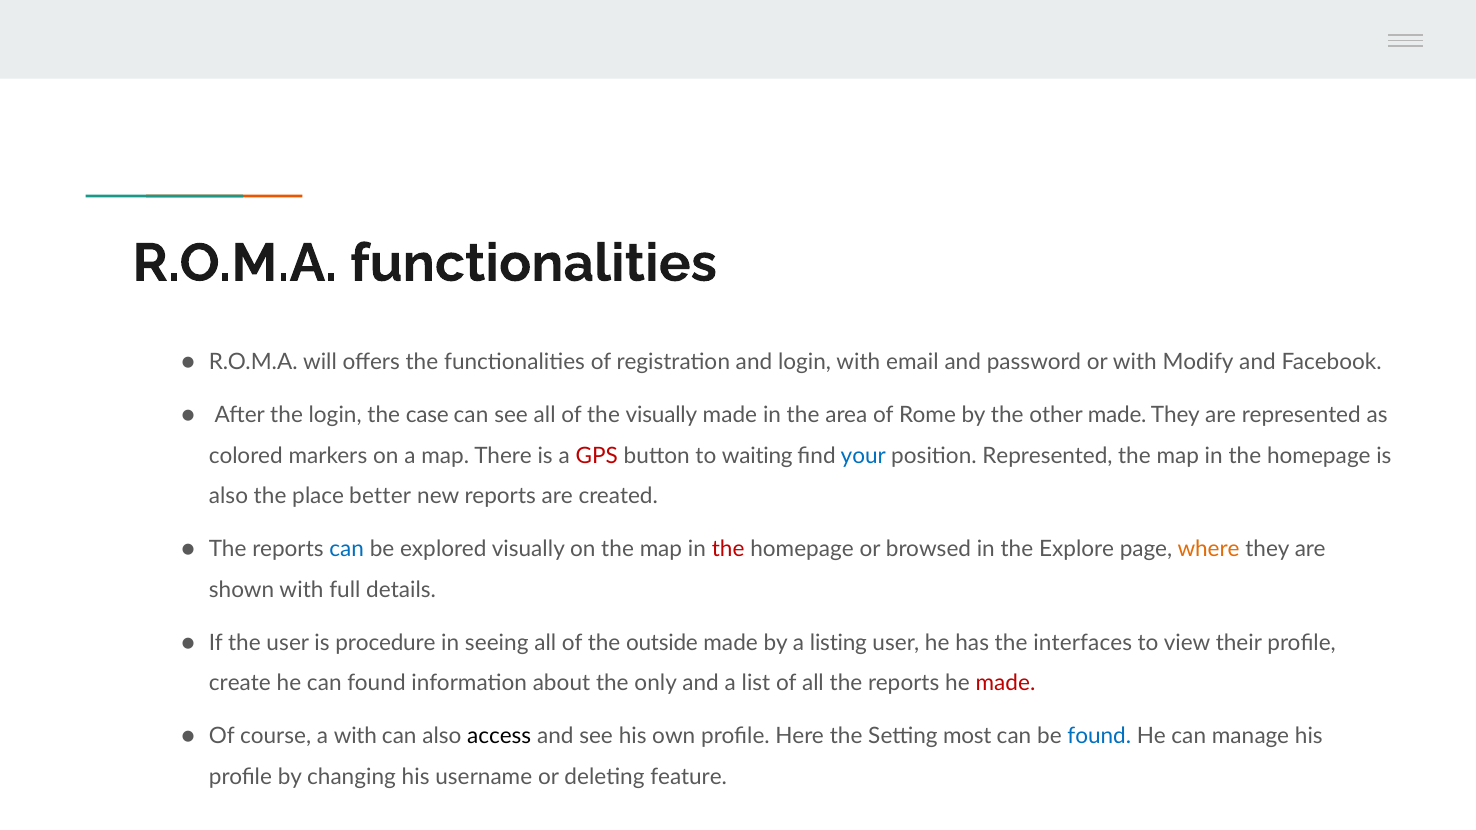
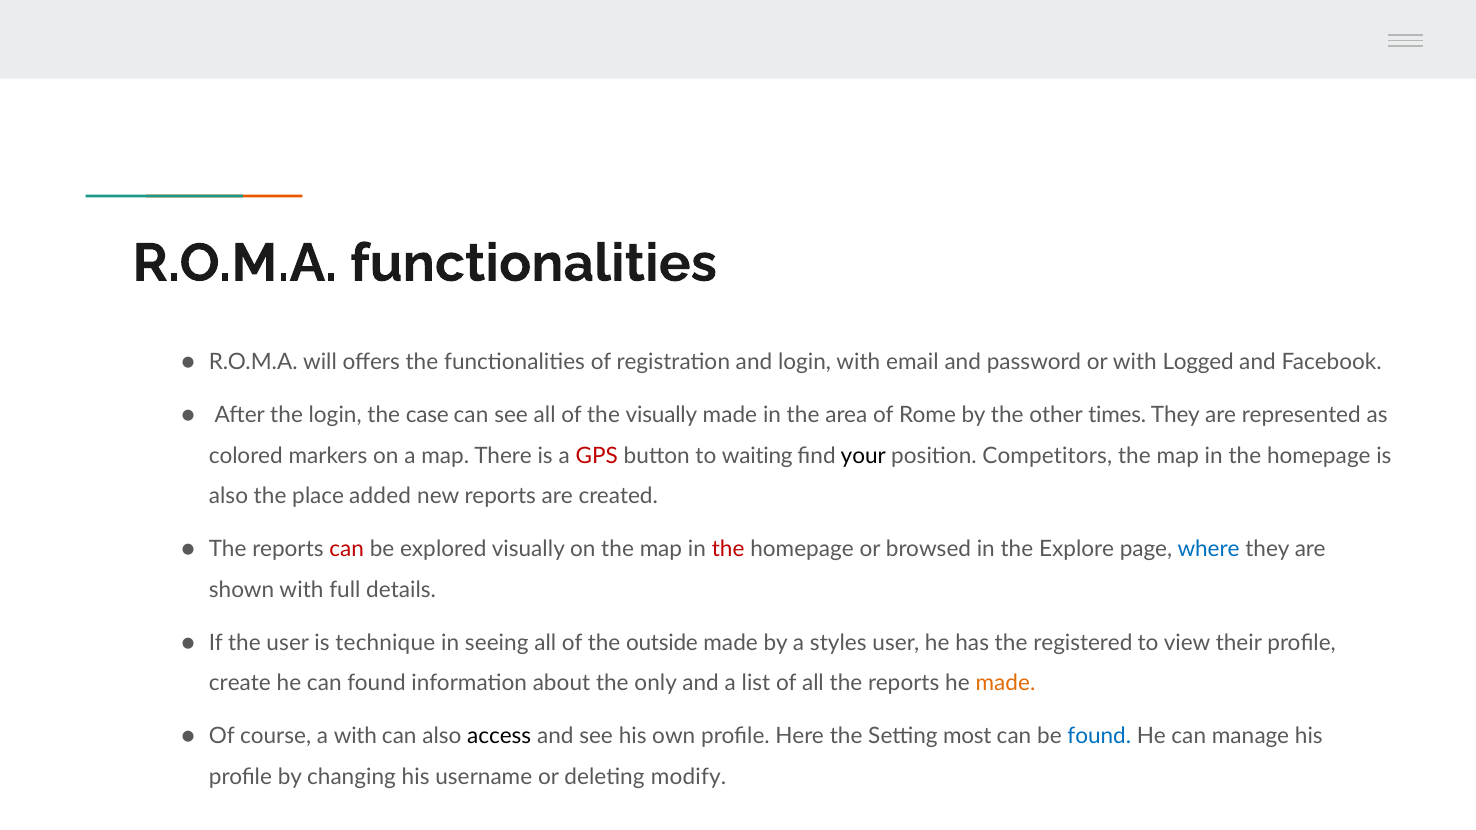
Modify: Modify -> Logged
other made: made -> times
your colour: blue -> black
position Represented: Represented -> Competitors
better: better -> added
can at (347, 549) colour: blue -> red
where colour: orange -> blue
procedure: procedure -> technique
listing: listing -> styles
interfaces: interfaces -> registered
made at (1005, 684) colour: red -> orange
feature: feature -> modify
